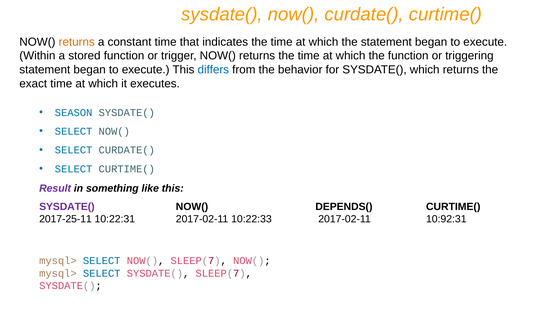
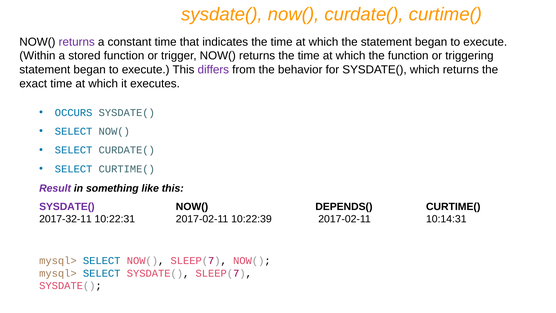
returns at (77, 42) colour: orange -> purple
differs colour: blue -> purple
SEASON: SEASON -> OCCURS
2017-25-11: 2017-25-11 -> 2017-32-11
10:22:33: 10:22:33 -> 10:22:39
10:92:31: 10:92:31 -> 10:14:31
